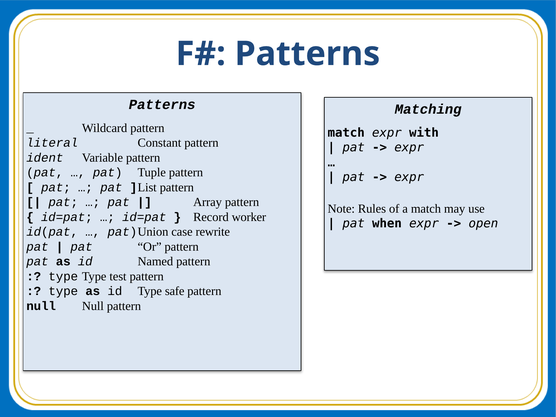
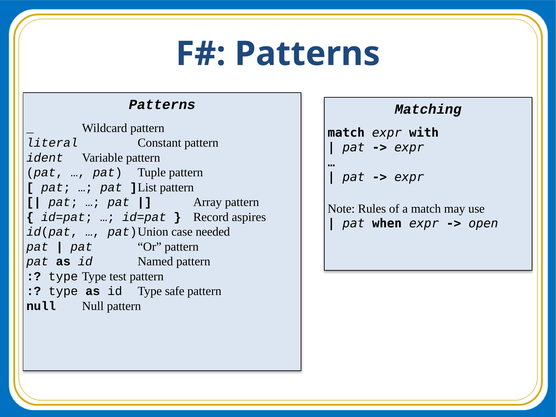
worker: worker -> aspires
rewrite: rewrite -> needed
